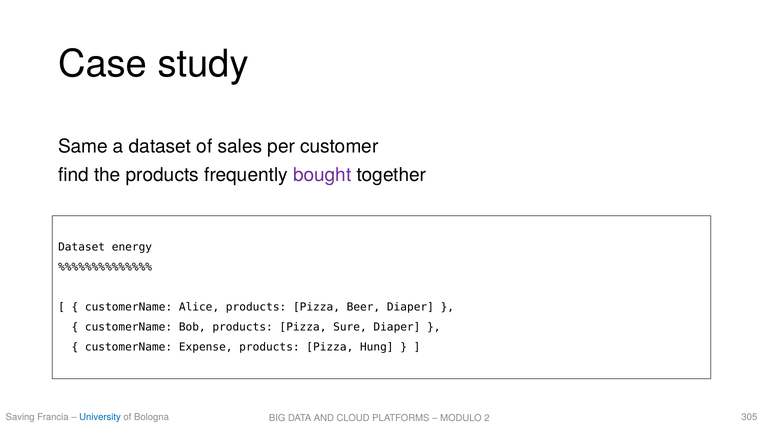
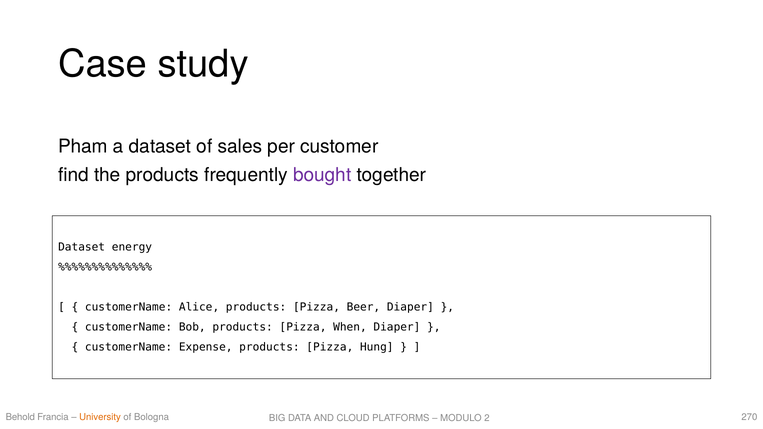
Same: Same -> Pham
Sure: Sure -> When
Saving: Saving -> Behold
University colour: blue -> orange
305: 305 -> 270
